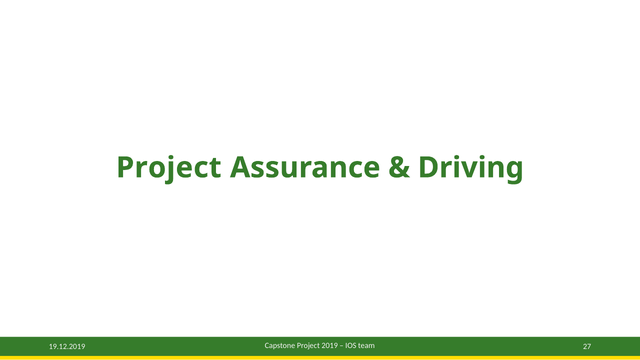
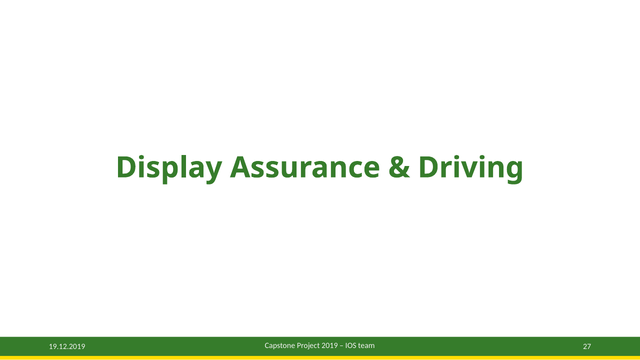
Project at (169, 168): Project -> Display
